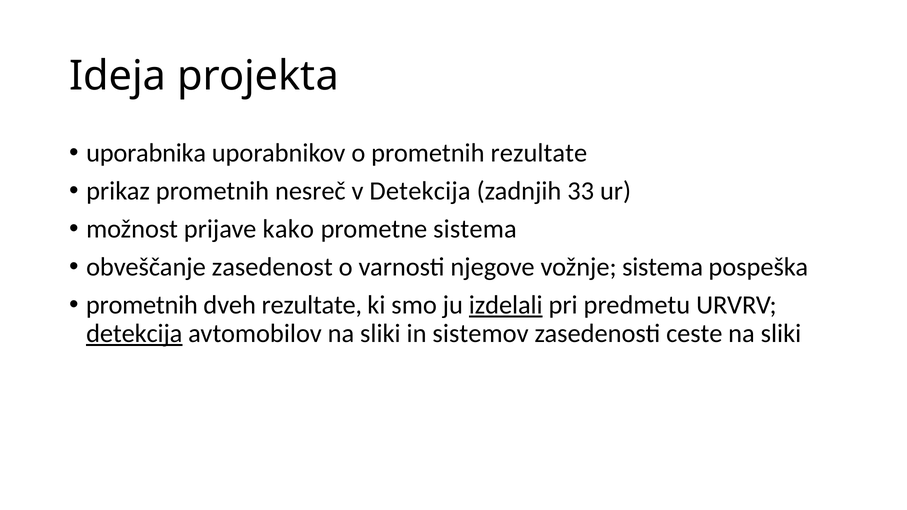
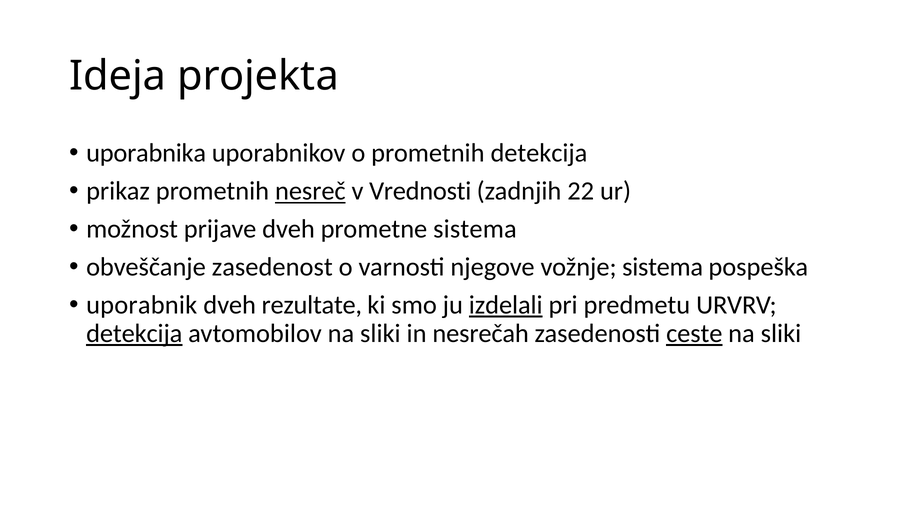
prometnih rezultate: rezultate -> detekcija
nesreč underline: none -> present
v Detekcija: Detekcija -> Vrednosti
33: 33 -> 22
prijave kako: kako -> dveh
prometnih at (142, 305): prometnih -> uporabnik
sistemov: sistemov -> nesrečah
ceste underline: none -> present
